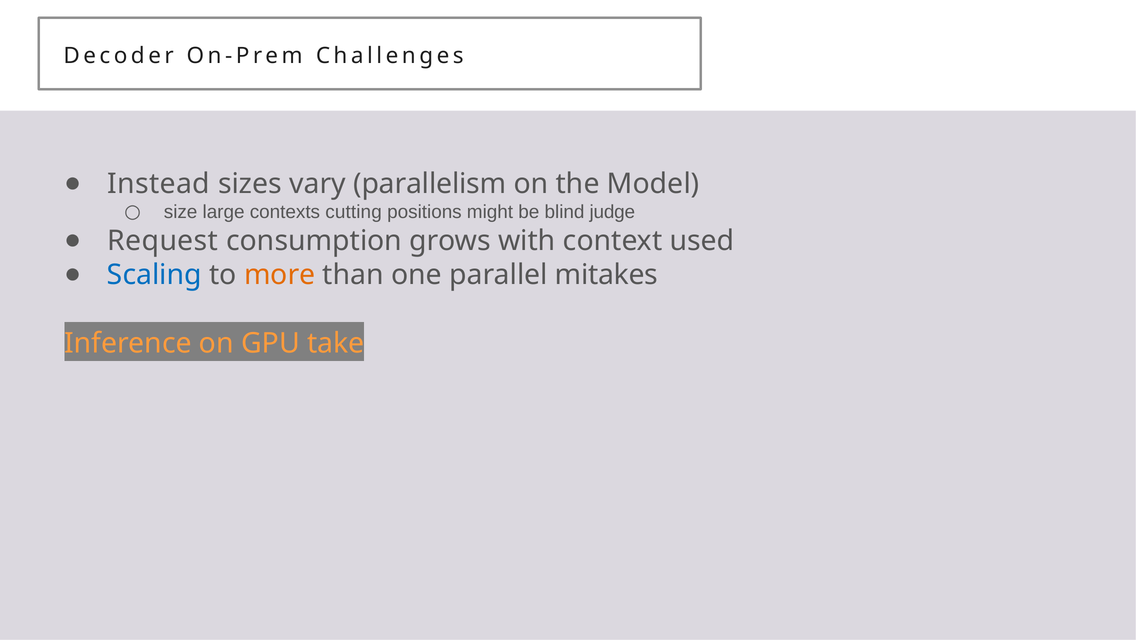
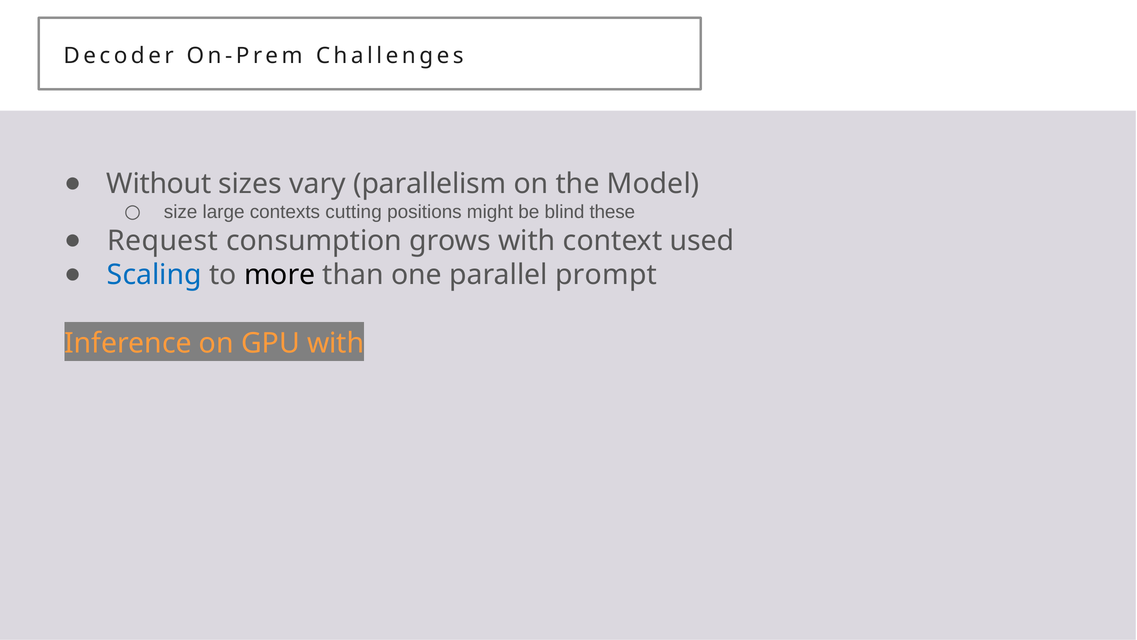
Instead: Instead -> Without
judge: judge -> these
more colour: orange -> black
mitakes: mitakes -> prompt
GPU take: take -> with
